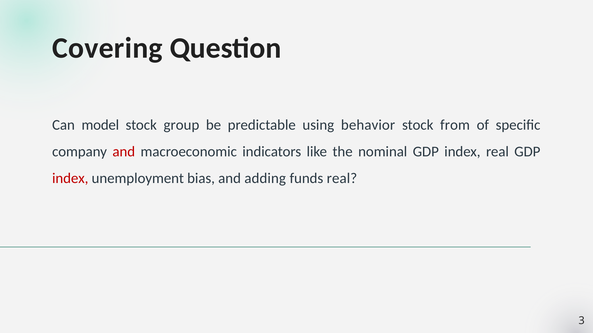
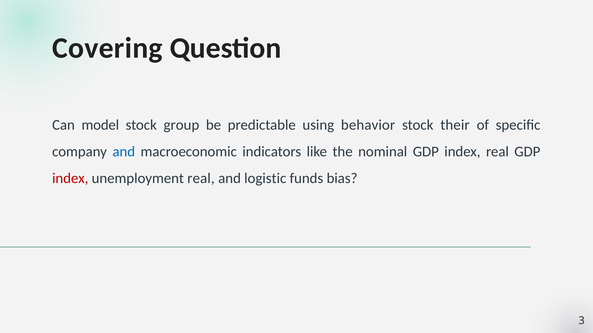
from: from -> their
and at (124, 152) colour: red -> blue
unemployment bias: bias -> real
adding: adding -> logistic
funds real: real -> bias
